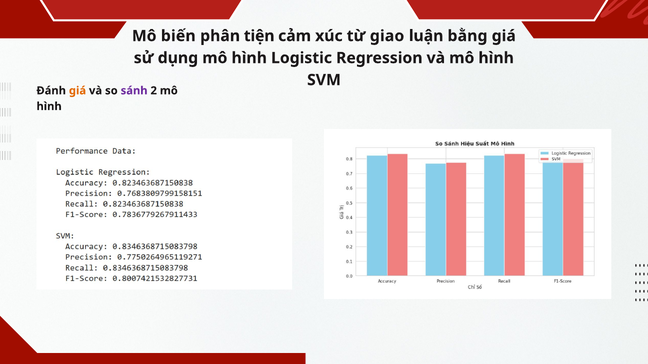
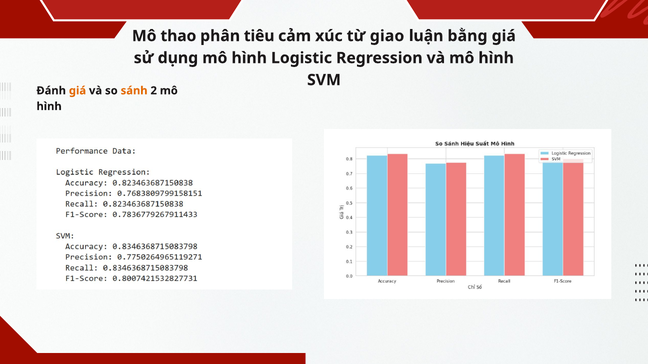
biến: biến -> thao
tiện: tiện -> tiêu
sánh colour: purple -> orange
